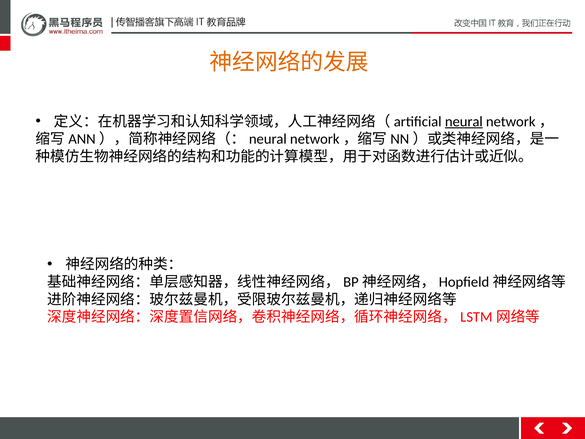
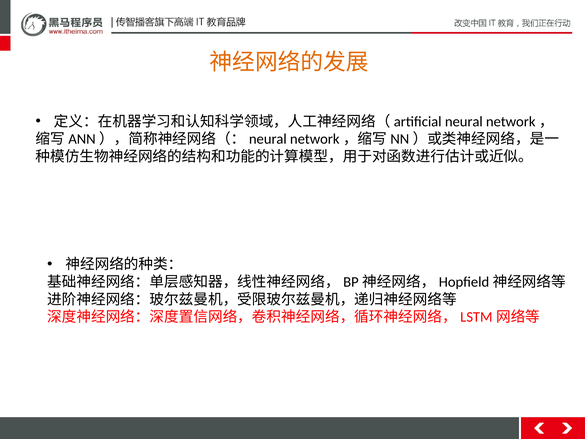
neural underline: present -> none
